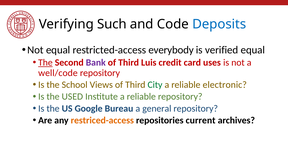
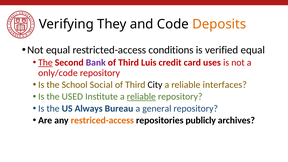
Such: Such -> They
Deposits colour: blue -> orange
everybody: everybody -> conditions
well/code: well/code -> only/code
Views: Views -> Social
City colour: green -> black
electronic: electronic -> interfaces
reliable at (141, 97) underline: none -> present
Google: Google -> Always
current: current -> publicly
